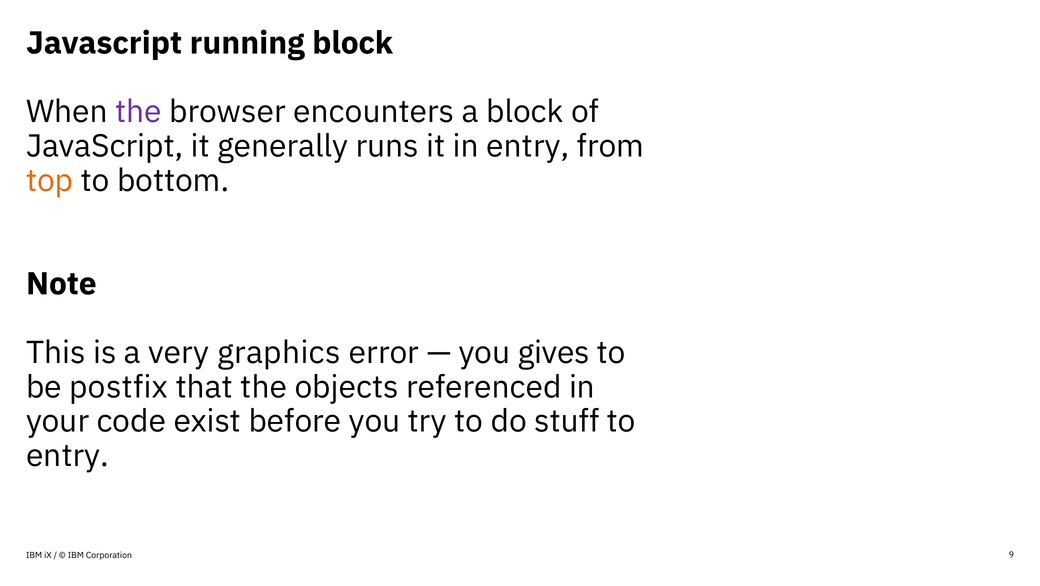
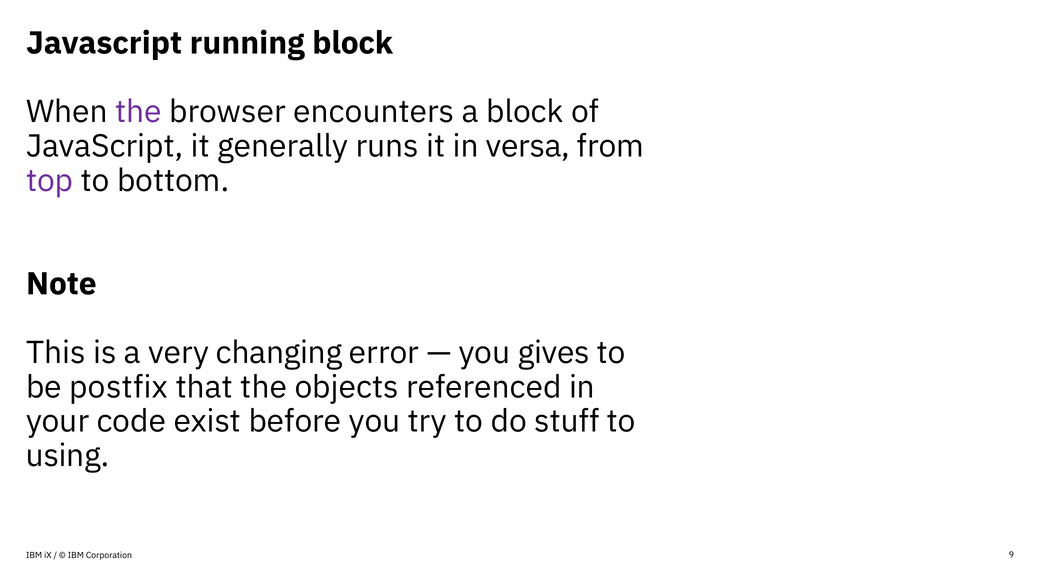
in entry: entry -> versa
top colour: orange -> purple
graphics: graphics -> changing
entry at (67, 455): entry -> using
